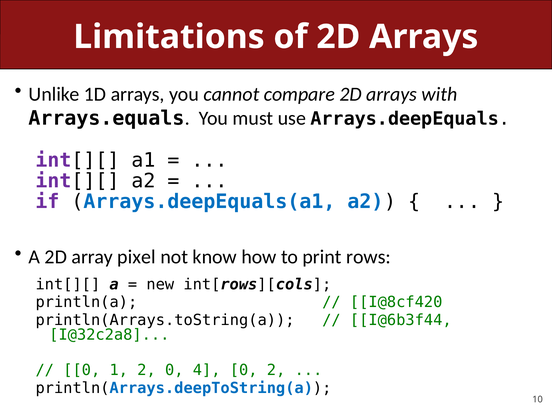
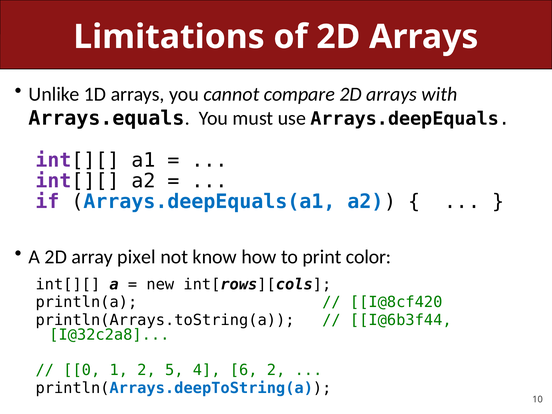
rows: rows -> color
2 0: 0 -> 5
4 0: 0 -> 6
